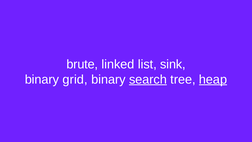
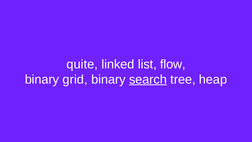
brute: brute -> quite
sink: sink -> flow
heap underline: present -> none
